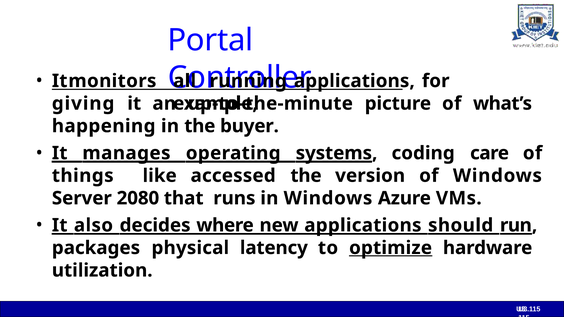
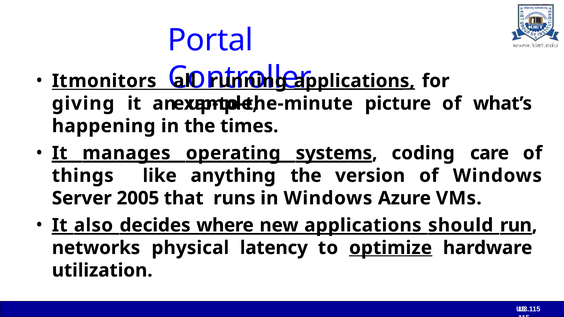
applications at (354, 81) underline: none -> present
buyer: buyer -> times
accessed: accessed -> anything
2080: 2080 -> 2005
packages: packages -> networks
